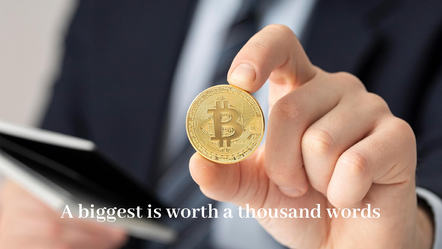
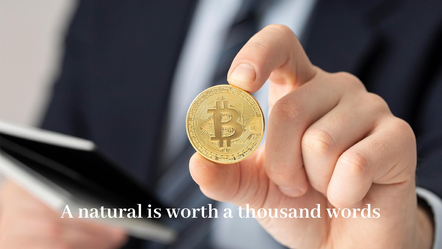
biggest: biggest -> natural
